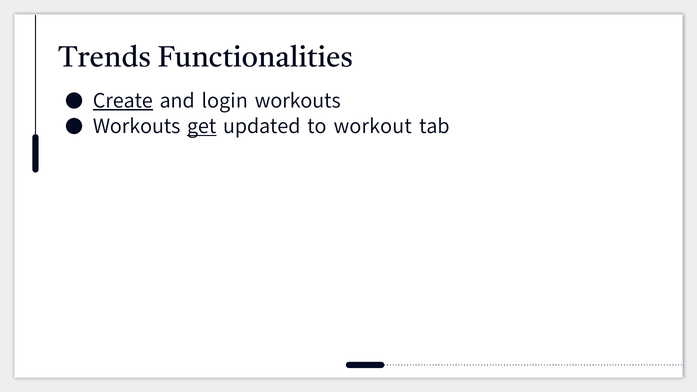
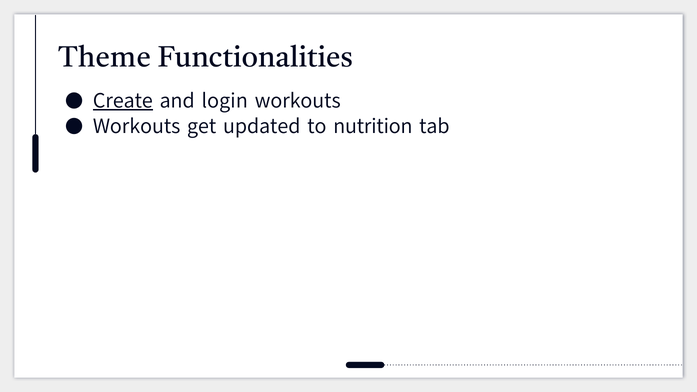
Trends: Trends -> Theme
get underline: present -> none
workout: workout -> nutrition
